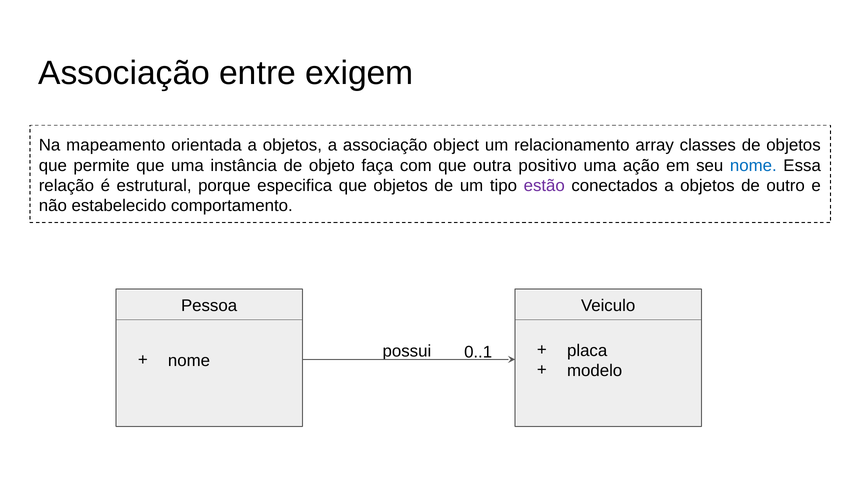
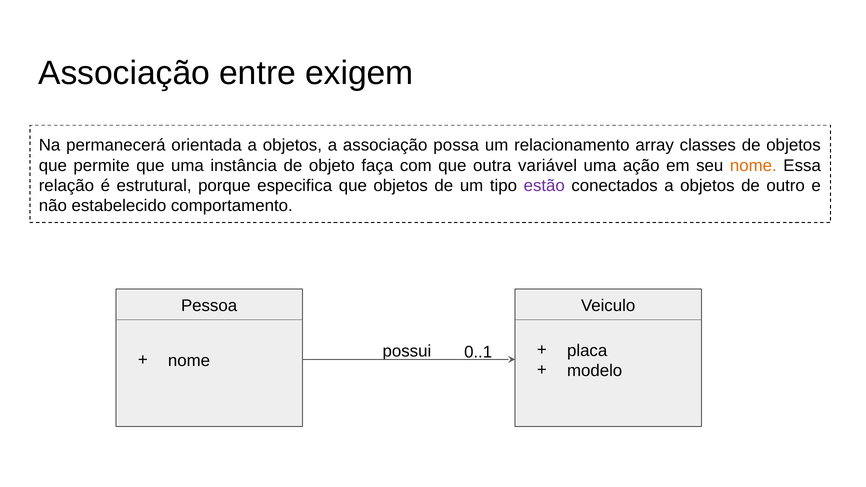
mapeamento: mapeamento -> permanecerá
object: object -> possa
positivo: positivo -> variável
nome at (753, 165) colour: blue -> orange
